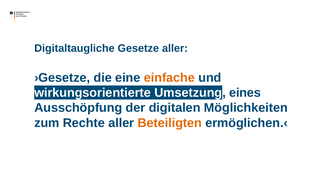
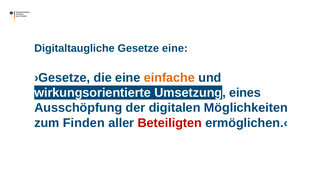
Gesetze aller: aller -> eine
Rechte: Rechte -> Finden
Beteiligten colour: orange -> red
